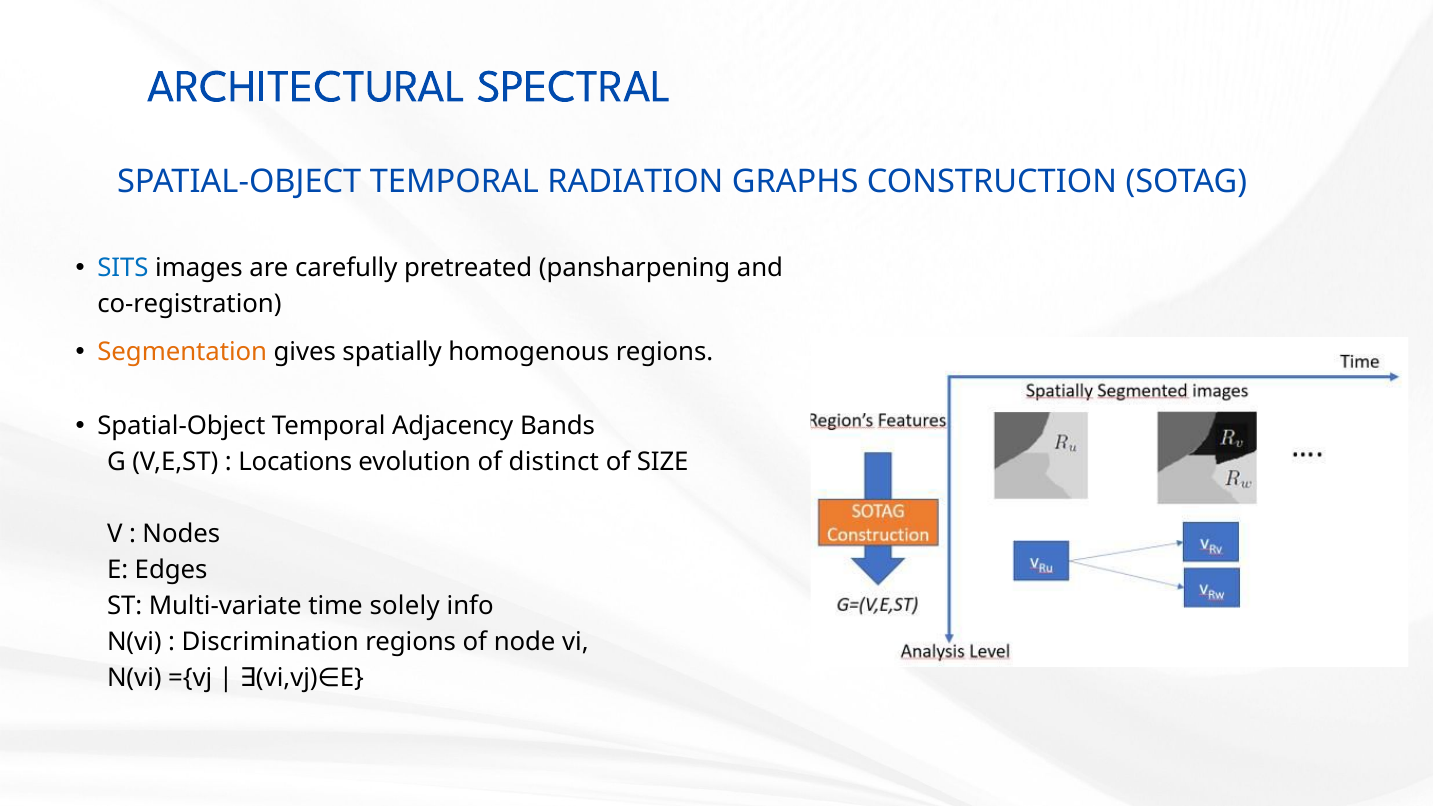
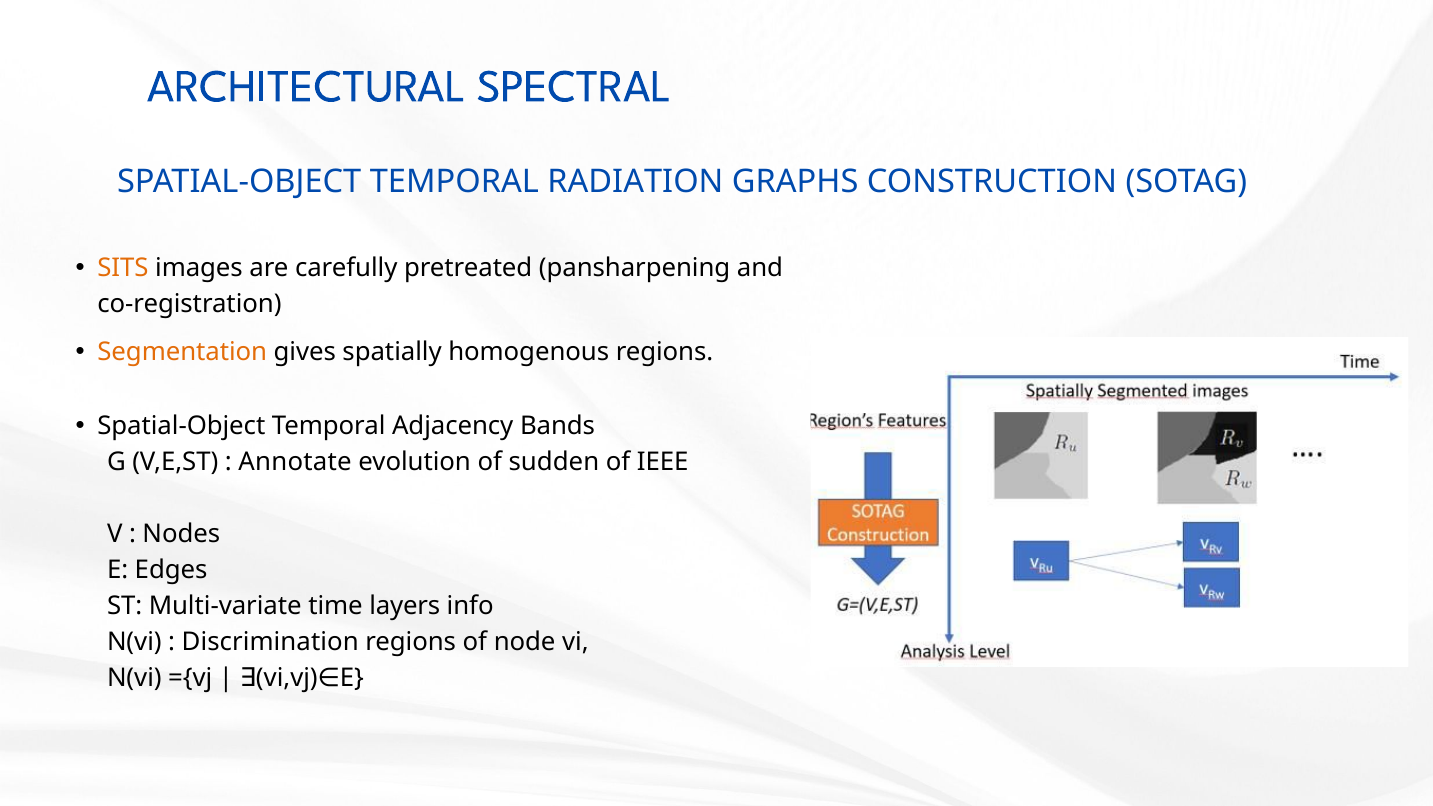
SITS colour: blue -> orange
Locations: Locations -> Annotate
distinct: distinct -> sudden
SIZE: SIZE -> IEEE
solely: solely -> layers
